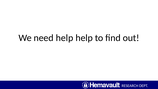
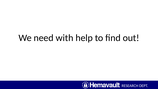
need help: help -> with
